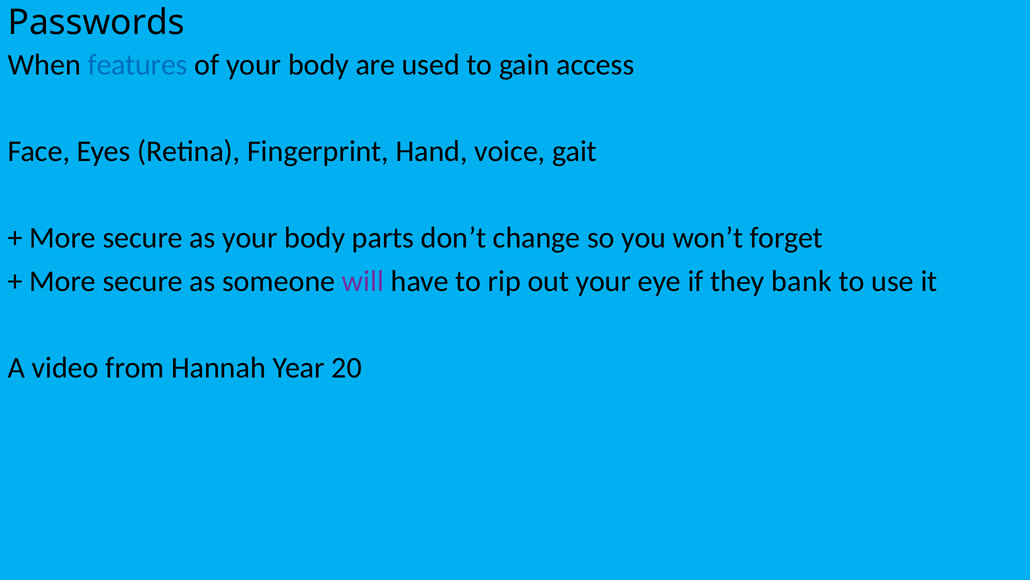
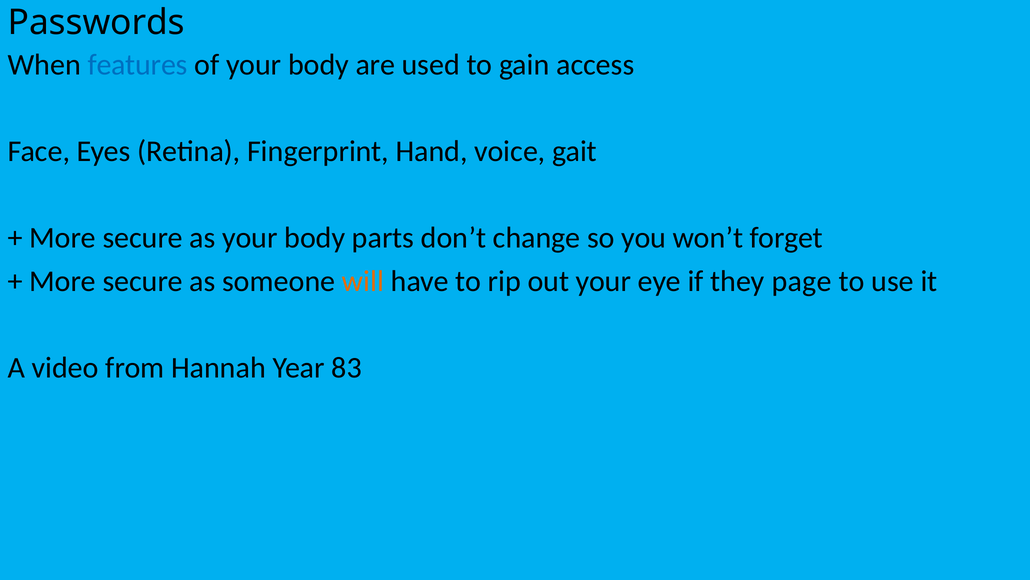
will colour: purple -> orange
bank: bank -> page
20: 20 -> 83
